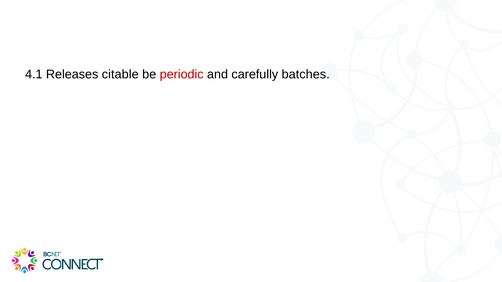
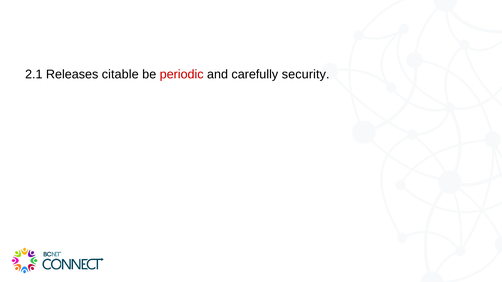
4.1: 4.1 -> 2.1
batches: batches -> security
